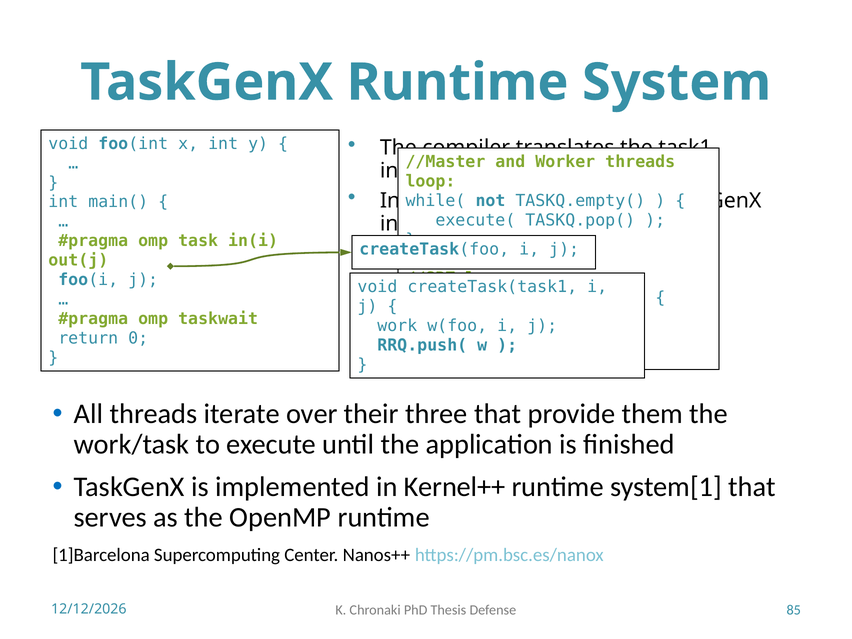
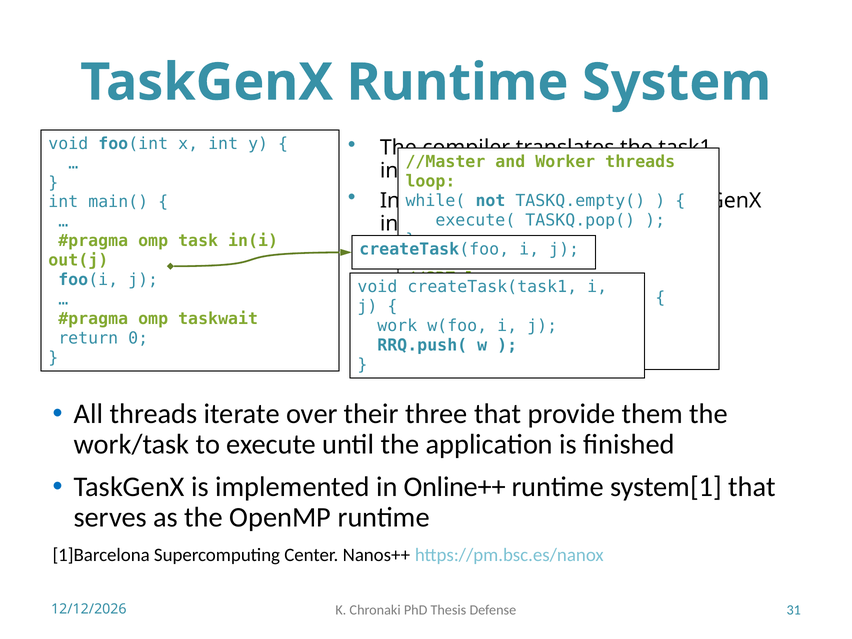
Kernel++: Kernel++ -> Online++
85: 85 -> 31
